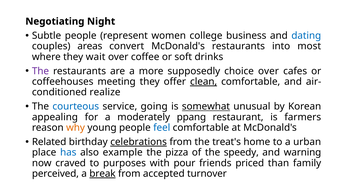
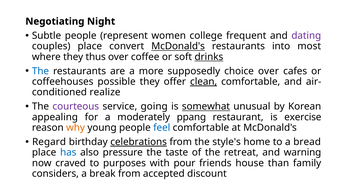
business: business -> frequent
dating colour: blue -> purple
couples areas: areas -> place
McDonald's at (178, 46) underline: none -> present
wait: wait -> thus
drinks underline: none -> present
The at (40, 71) colour: purple -> blue
meeting: meeting -> possible
courteous colour: blue -> purple
farmers: farmers -> exercise
Related: Related -> Regard
treat's: treat's -> style's
urban: urban -> bread
example: example -> pressure
pizza: pizza -> taste
speedy: speedy -> retreat
priced: priced -> house
perceived: perceived -> considers
break underline: present -> none
turnover: turnover -> discount
